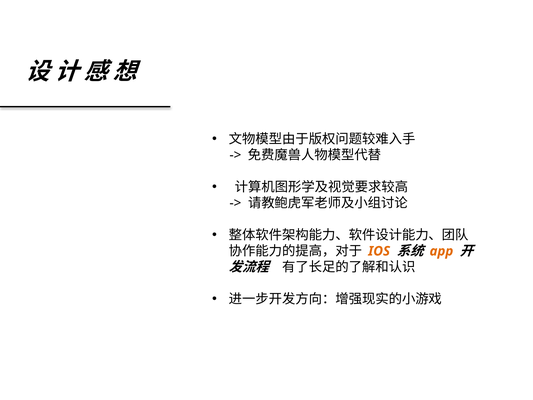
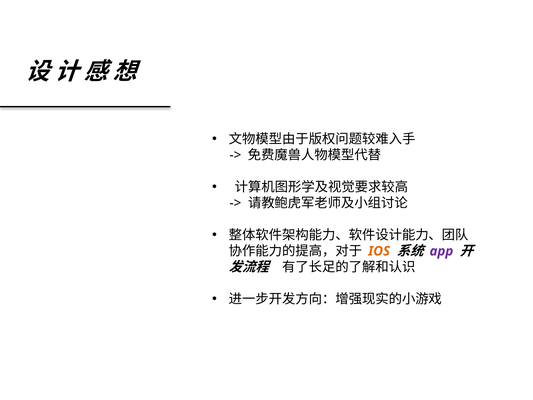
app colour: orange -> purple
